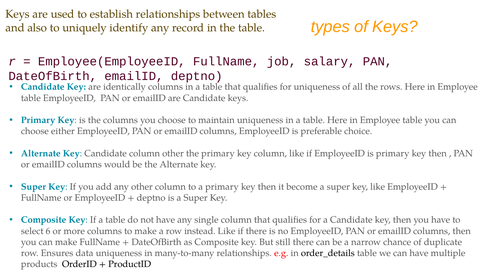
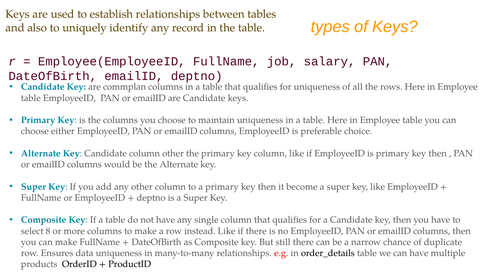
identically: identically -> commplan
6: 6 -> 8
